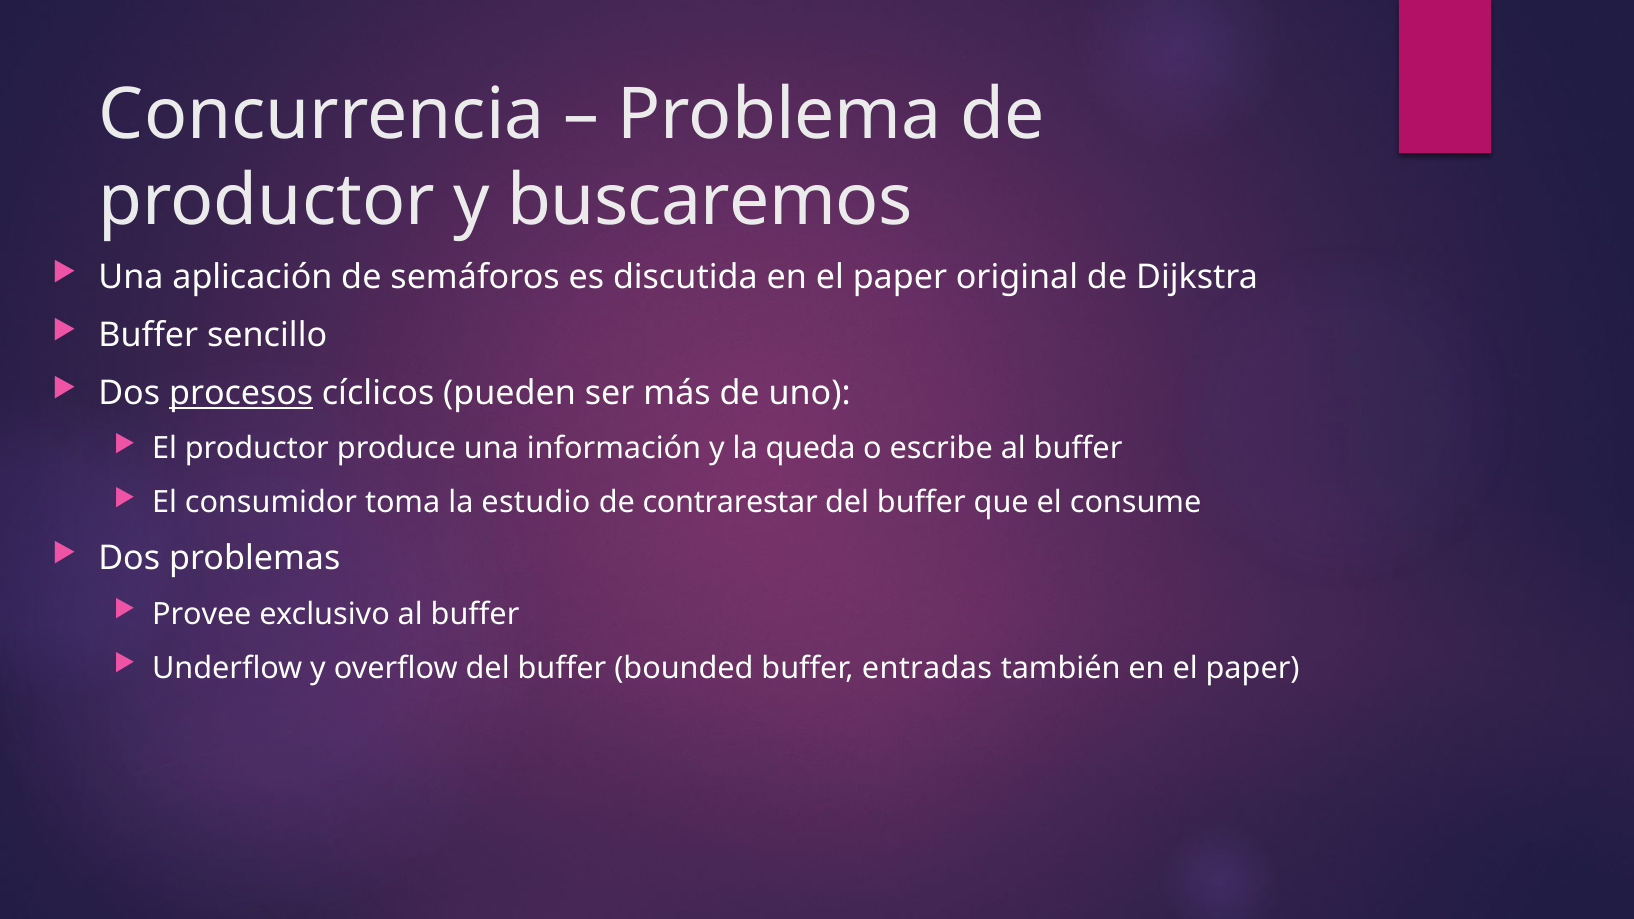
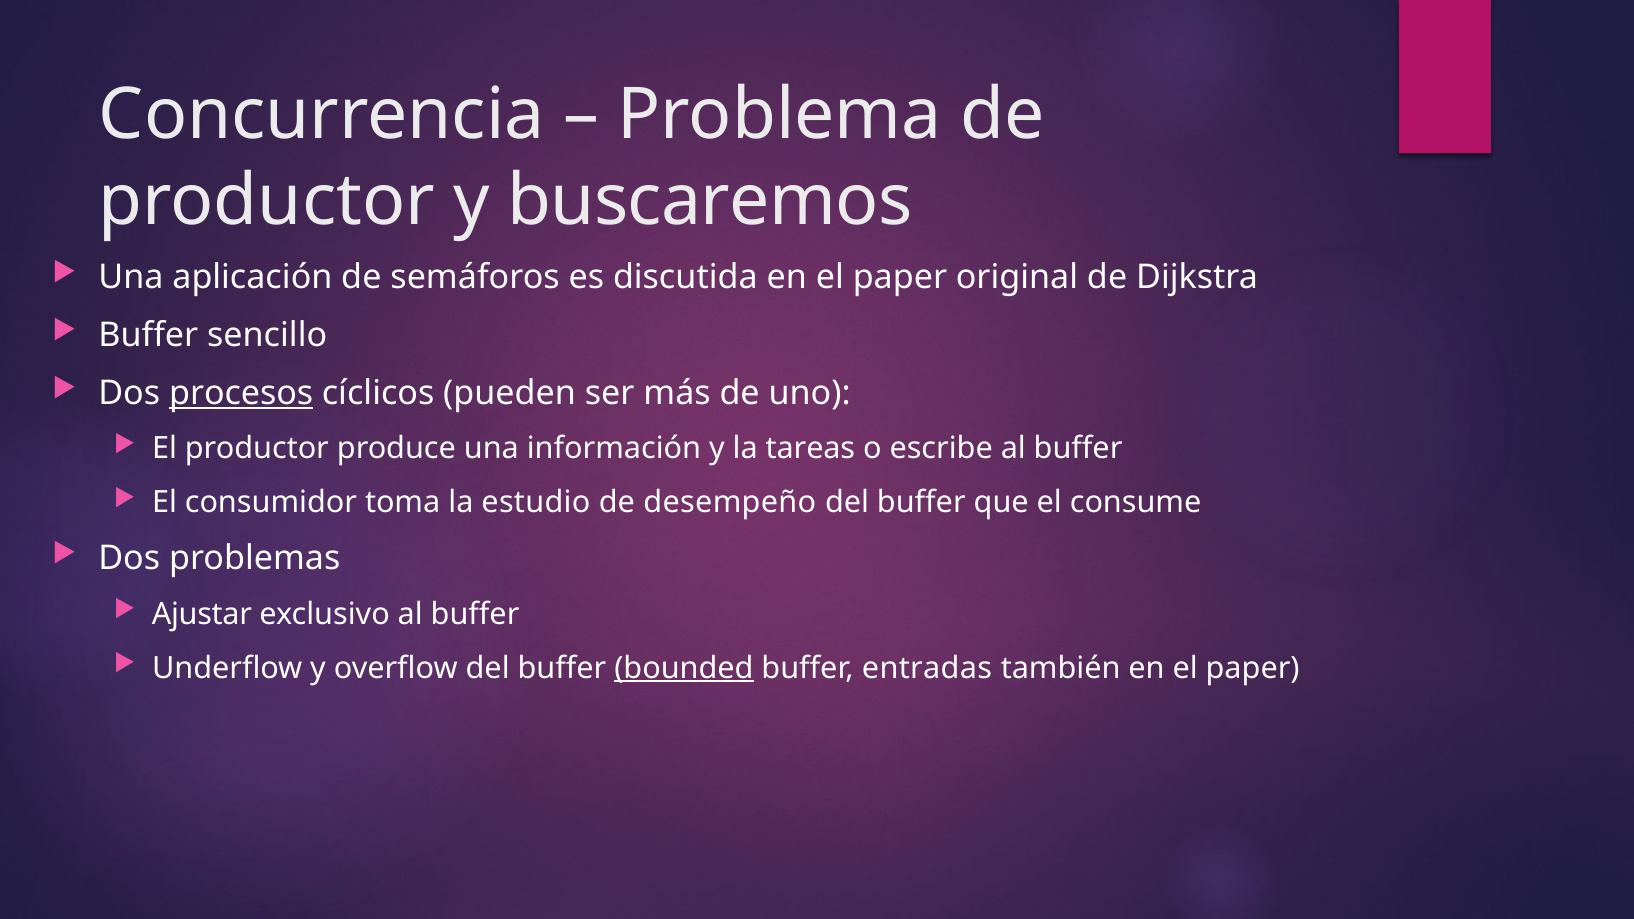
queda: queda -> tareas
contrarestar: contrarestar -> desempeño
Provee: Provee -> Ajustar
bounded underline: none -> present
